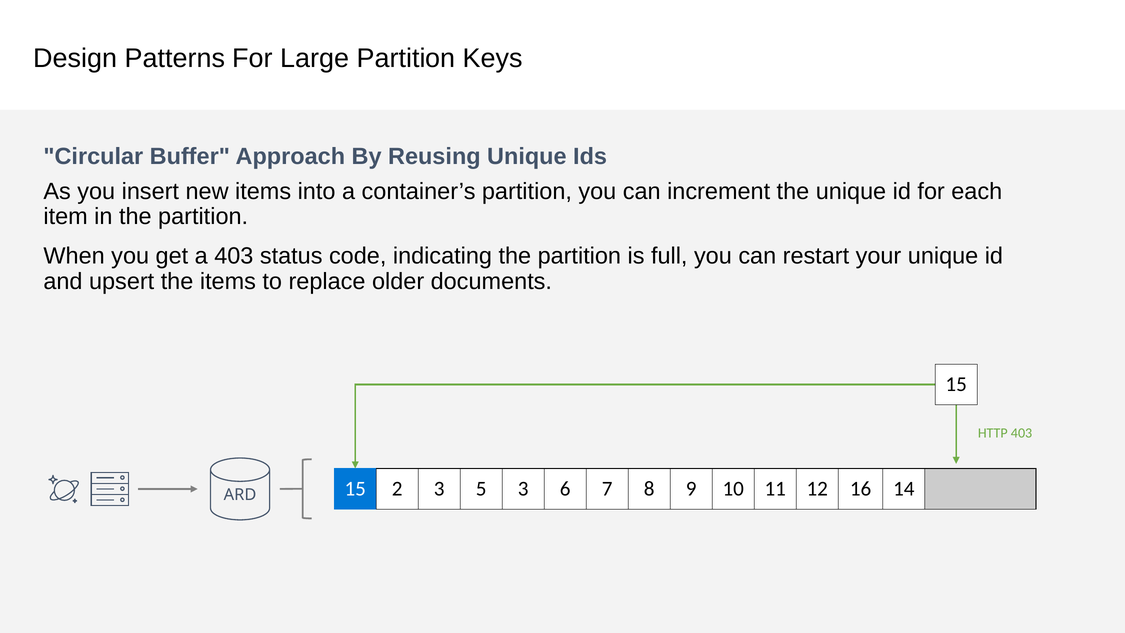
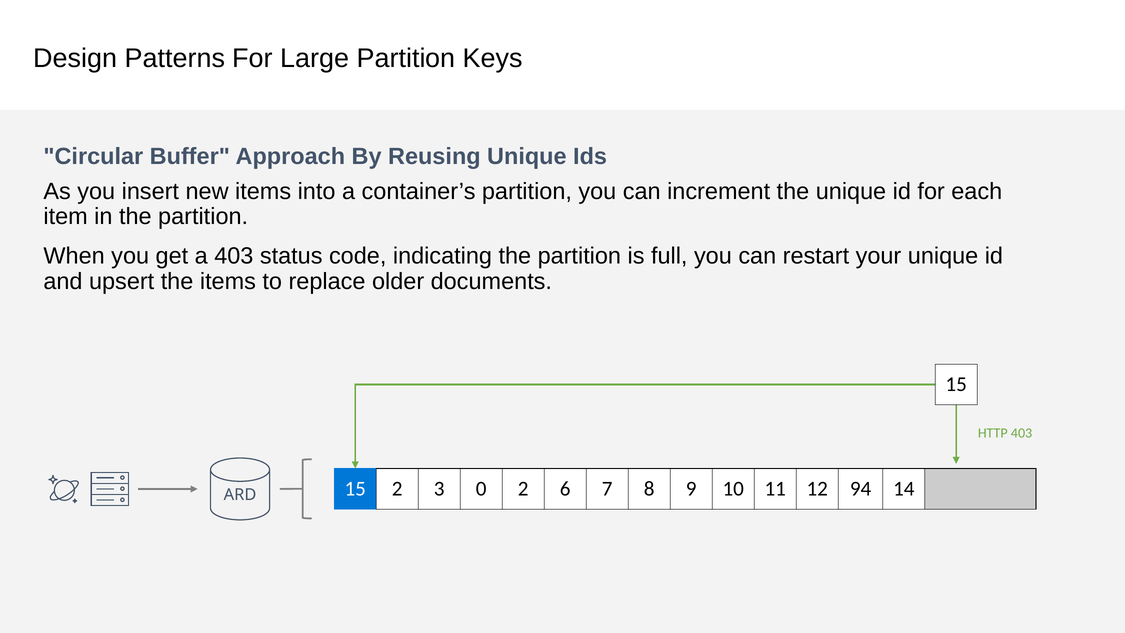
5: 5 -> 0
16: 16 -> 94
2 3: 3 -> 2
